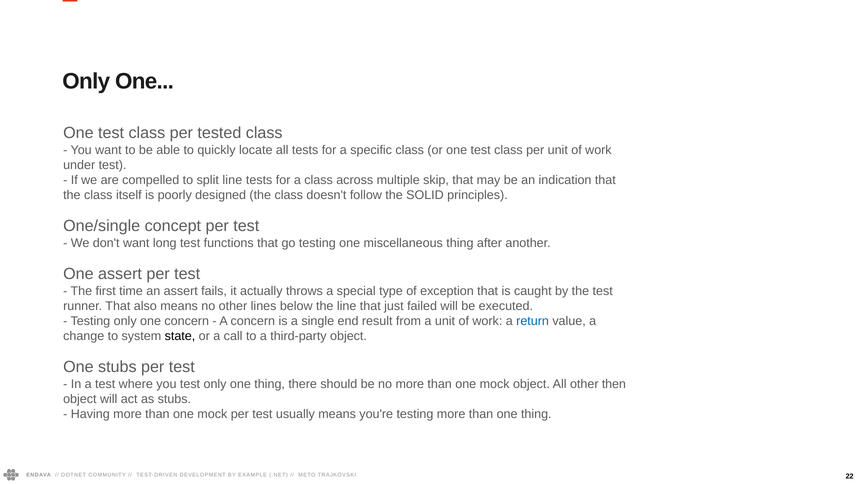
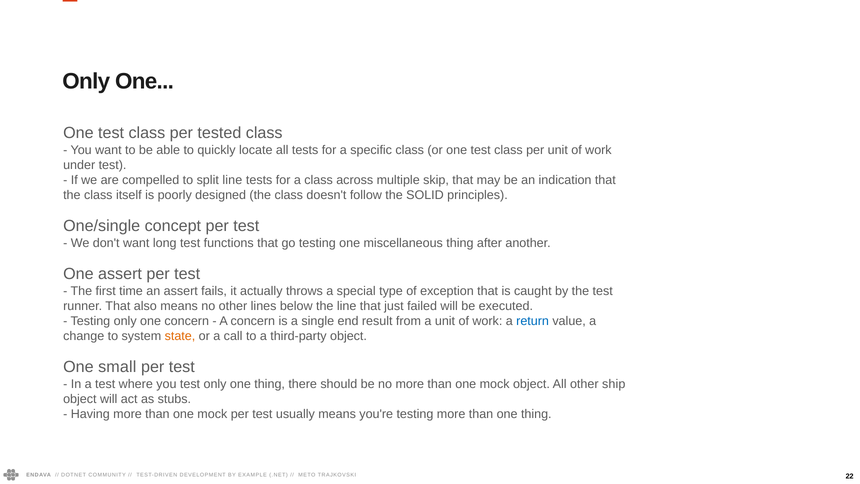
state colour: black -> orange
One stubs: stubs -> small
then: then -> ship
